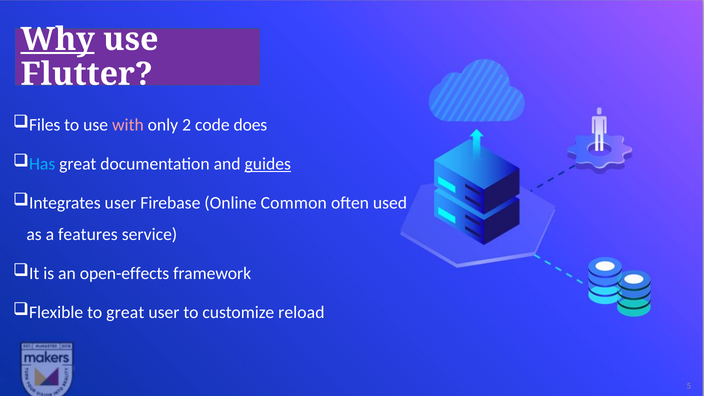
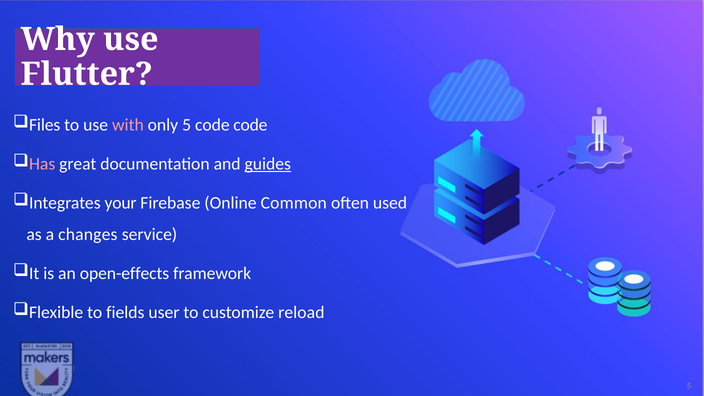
Why underline: present -> none
only 2: 2 -> 5
code does: does -> code
Has colour: light blue -> pink
Integrates user: user -> your
features: features -> changes
to great: great -> fields
